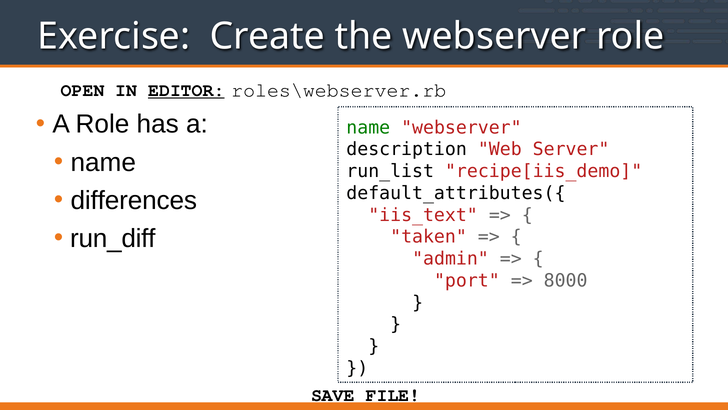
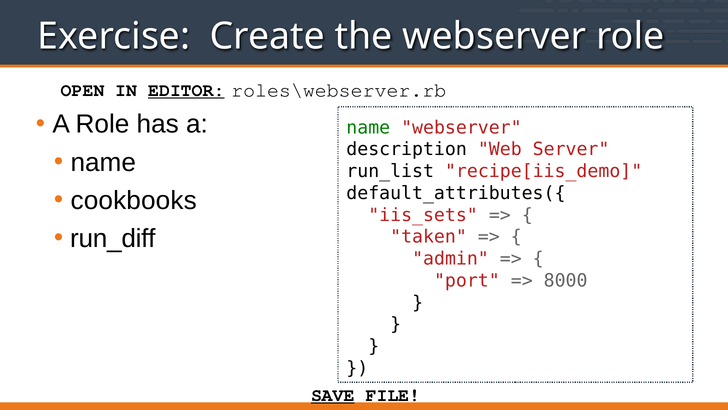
differences: differences -> cookbooks
iis_text: iis_text -> iis_sets
SAVE underline: none -> present
